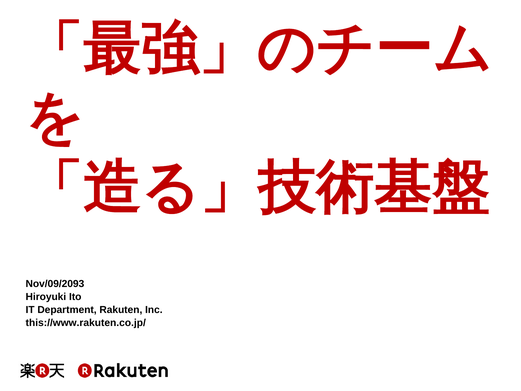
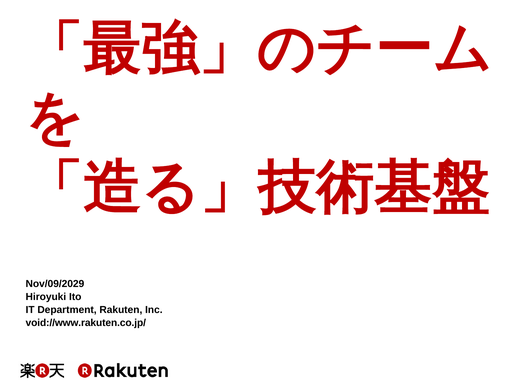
Nov/09/2093: Nov/09/2093 -> Nov/09/2029
this://www.rakuten.co.jp/: this://www.rakuten.co.jp/ -> void://www.rakuten.co.jp/
